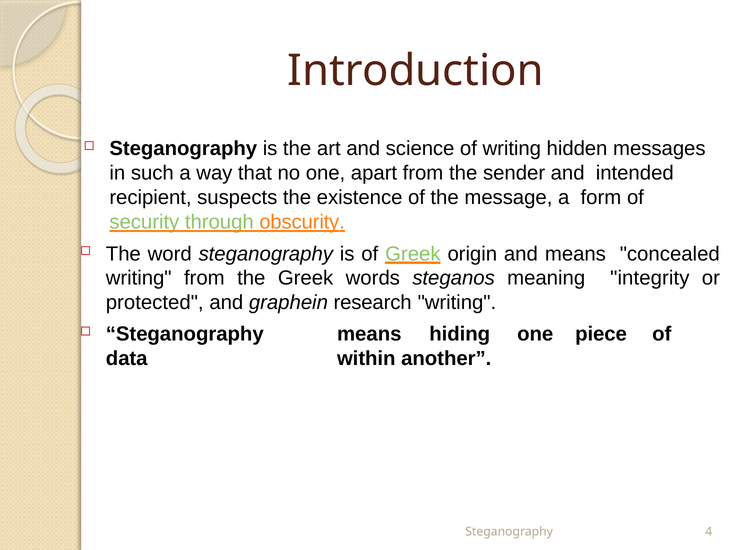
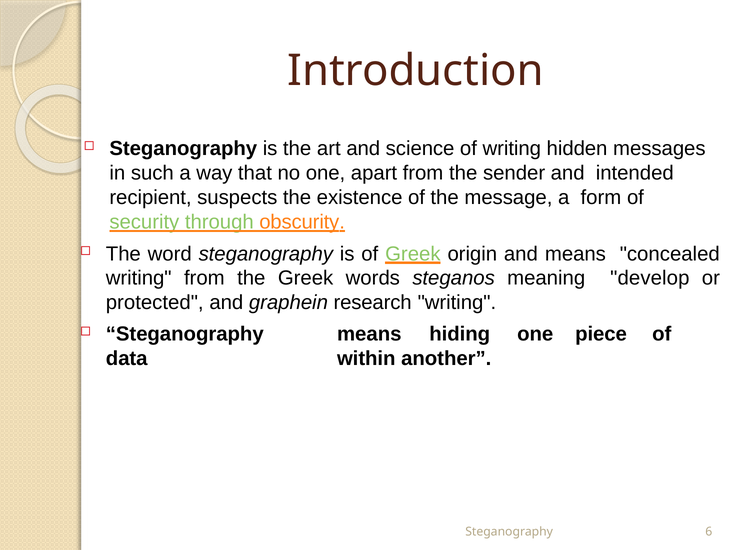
integrity: integrity -> develop
4: 4 -> 6
